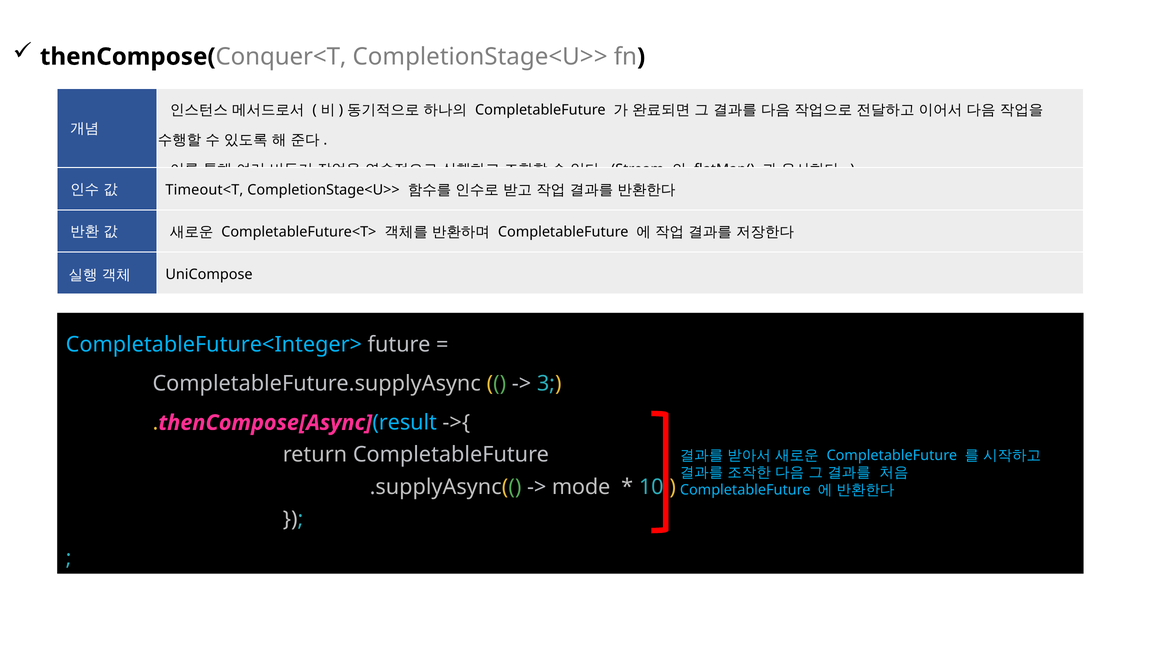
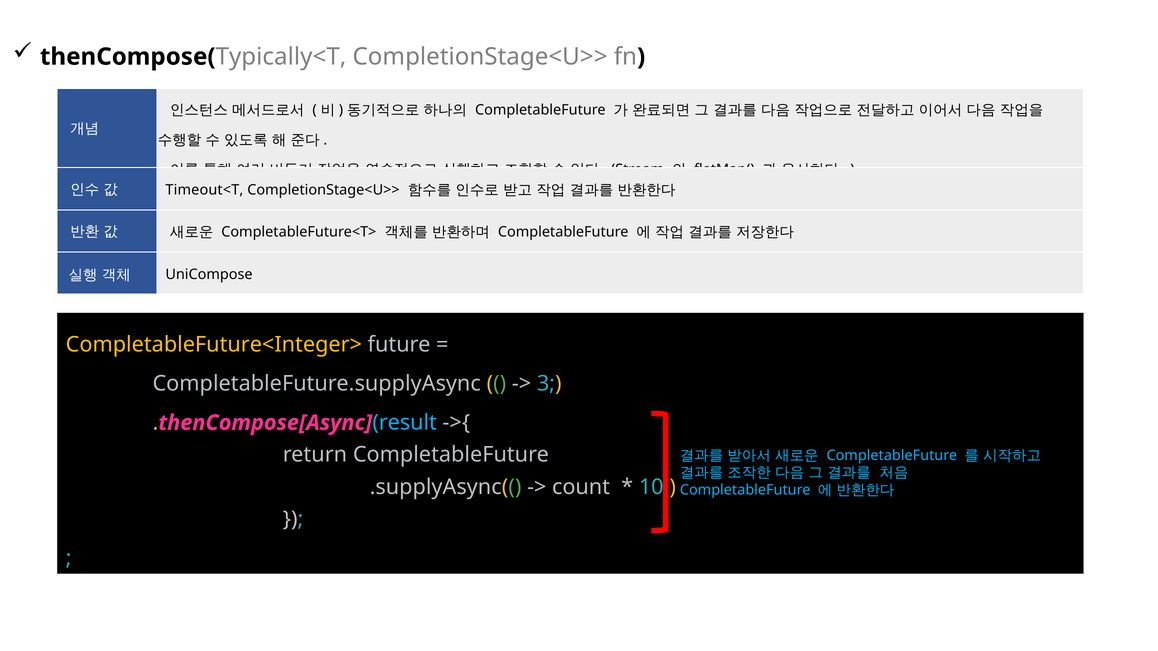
Conquer<T: Conquer<T -> Typically<T
CompletableFuture<Integer> colour: light blue -> yellow
mode: mode -> count
